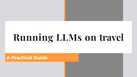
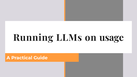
travel: travel -> usage
